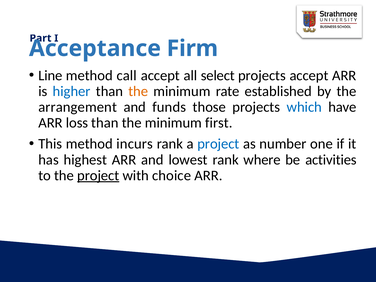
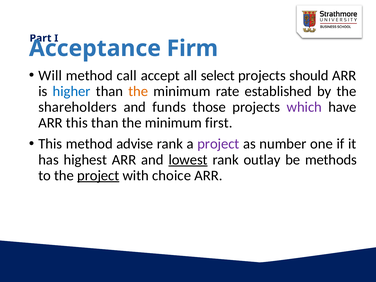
Line: Line -> Will
projects accept: accept -> should
arrangement: arrangement -> shareholders
which colour: blue -> purple
ARR loss: loss -> this
incurs: incurs -> advise
project at (218, 144) colour: blue -> purple
lowest underline: none -> present
where: where -> outlay
activities: activities -> methods
